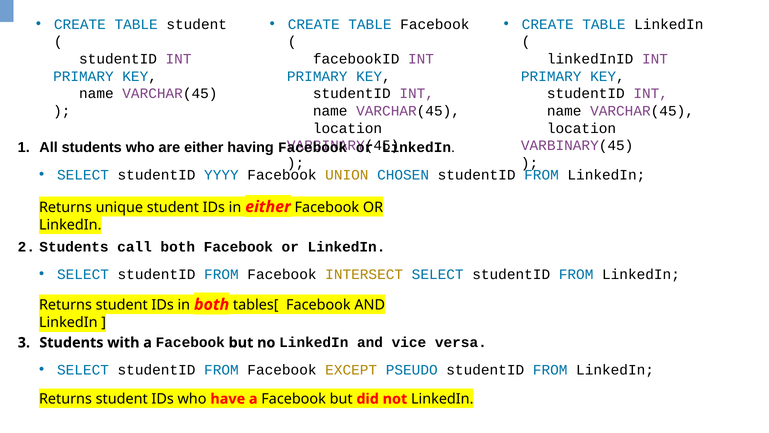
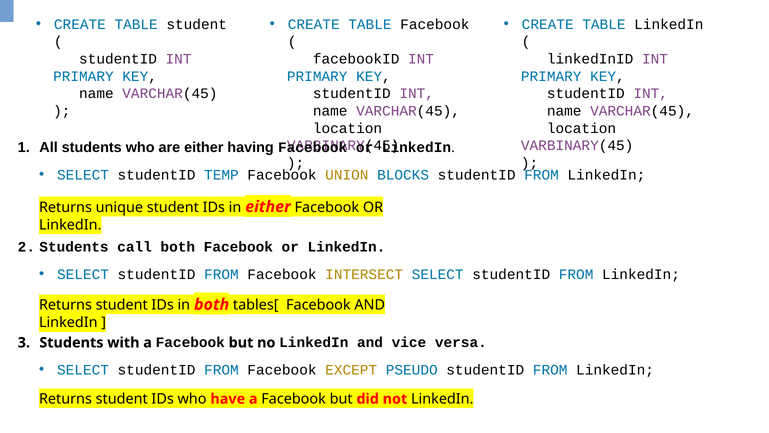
YYYY: YYYY -> TEMP
CHOSEN: CHOSEN -> BLOCKS
